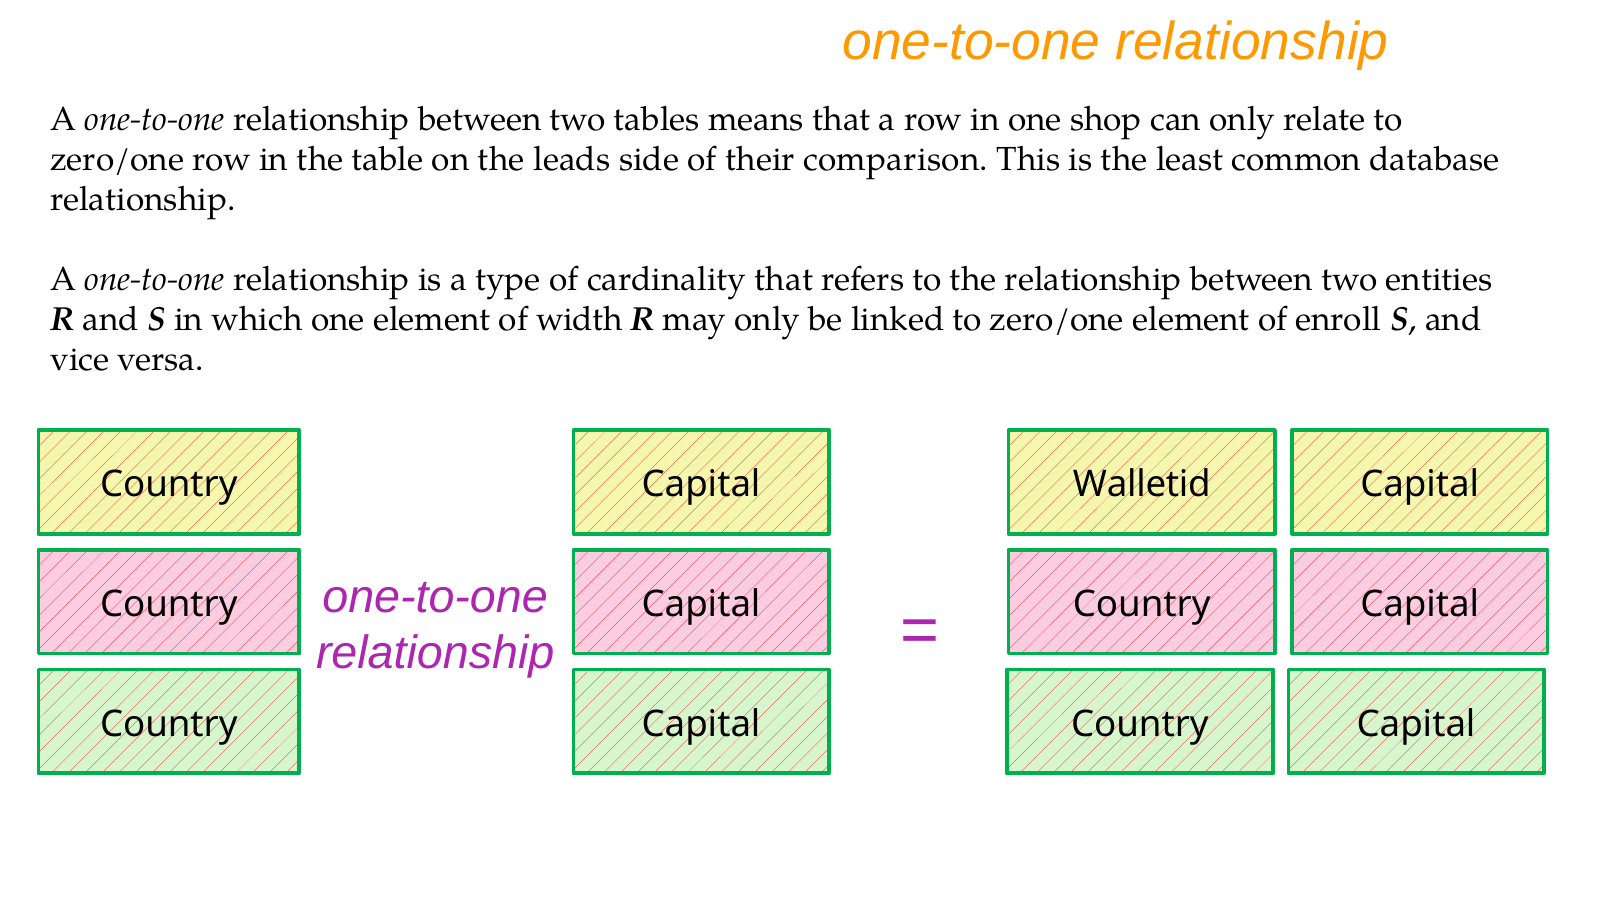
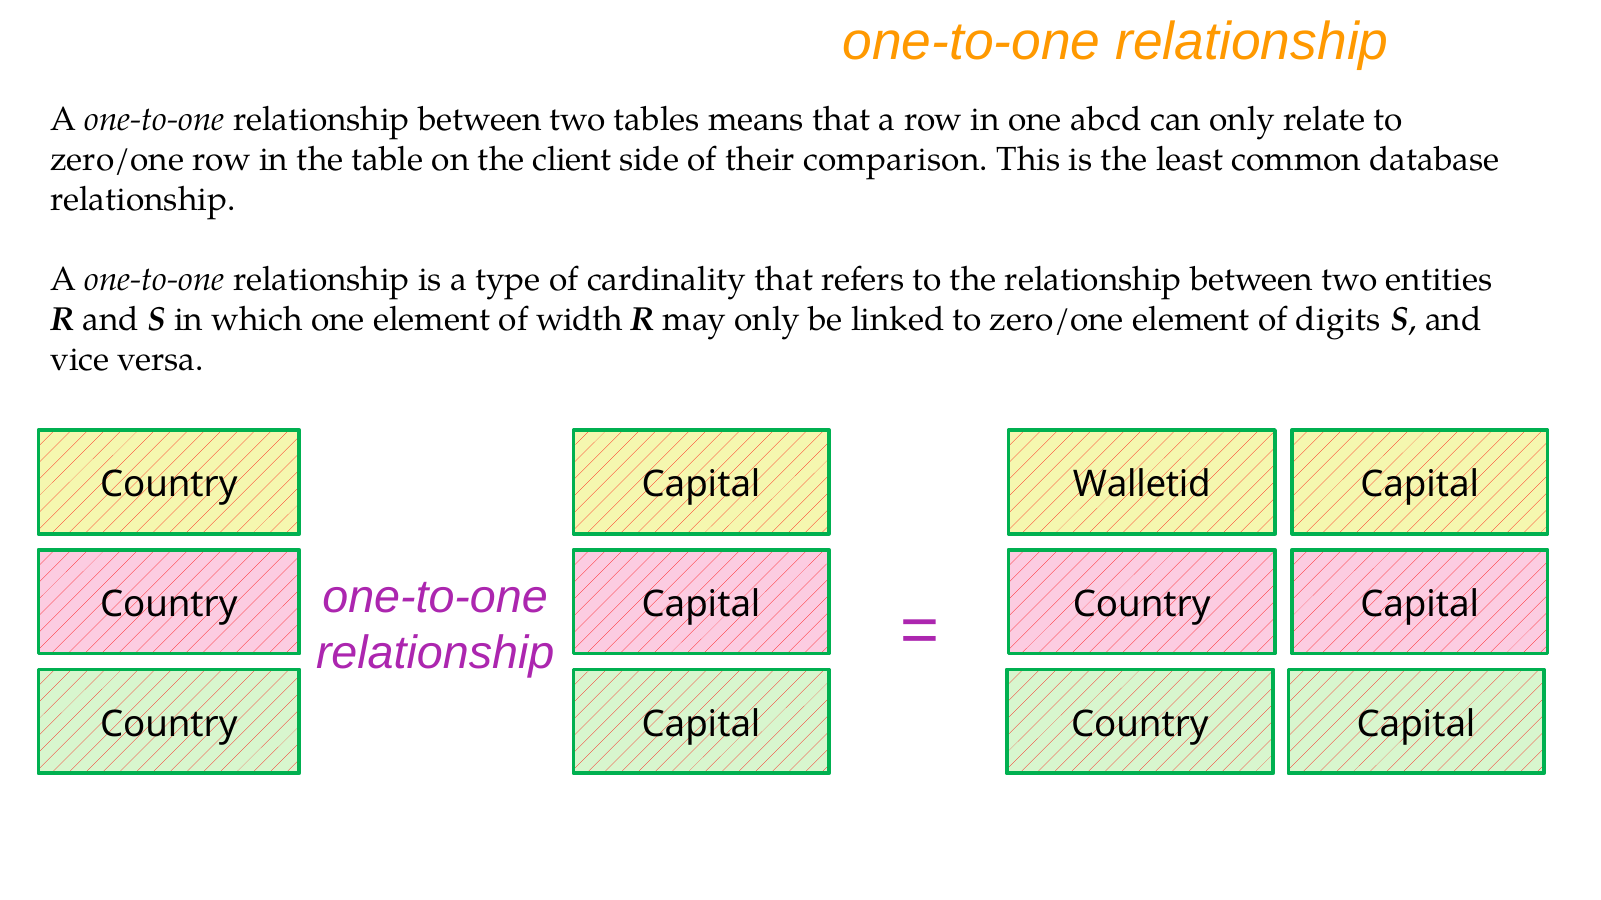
shop: shop -> abcd
leads: leads -> client
enroll: enroll -> digits
